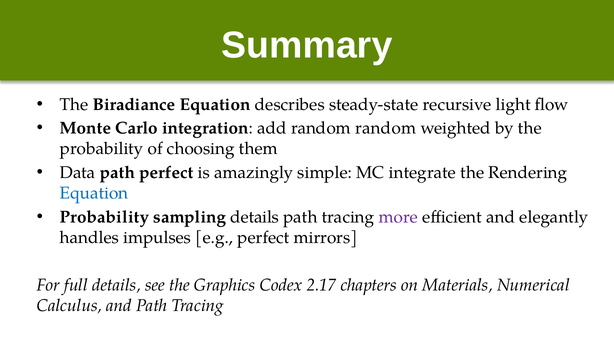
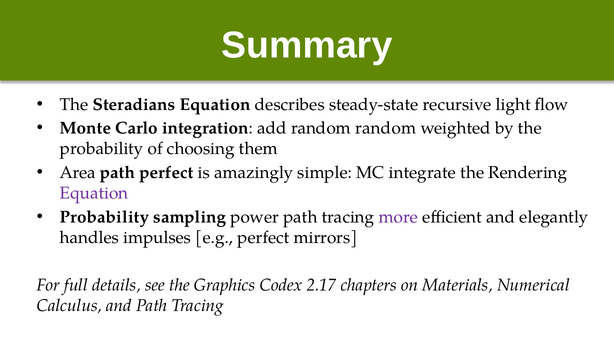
Biradiance: Biradiance -> Steradians
Data: Data -> Area
Equation at (94, 193) colour: blue -> purple
sampling details: details -> power
